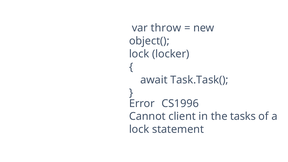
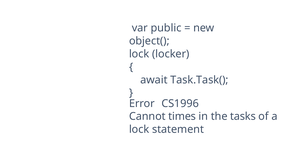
throw: throw -> public
client: client -> times
